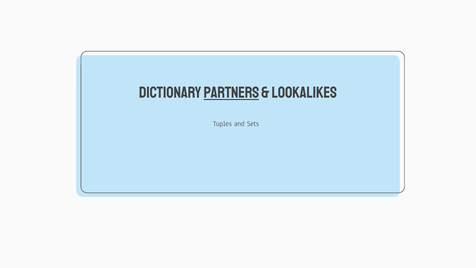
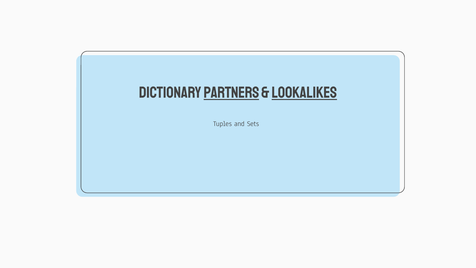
lookalikes underline: none -> present
